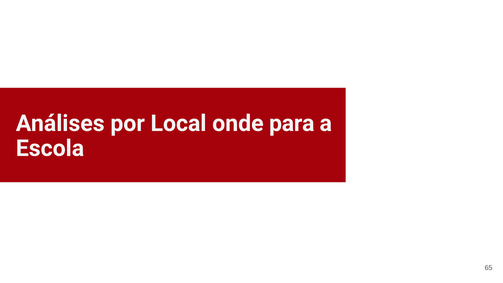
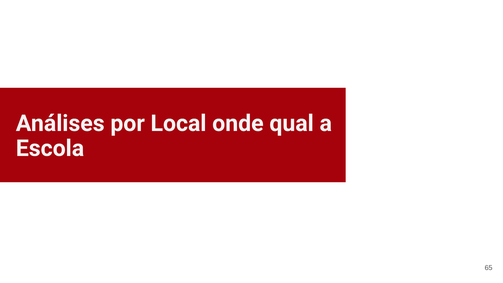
para: para -> qual
